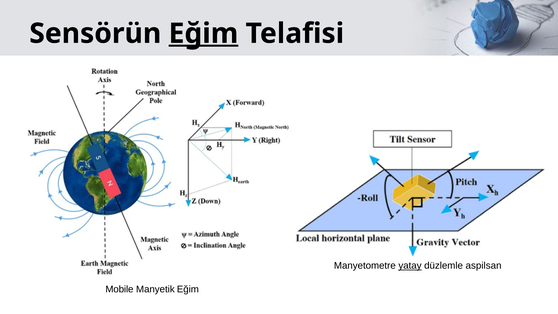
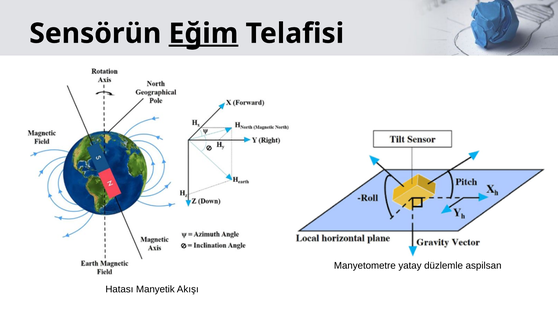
yatay underline: present -> none
Mobile: Mobile -> Hatası
Manyetik Eğim: Eğim -> Akışı
